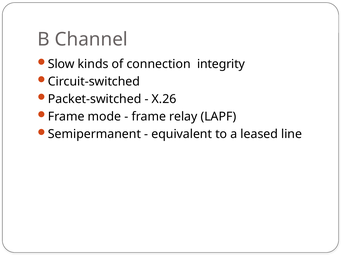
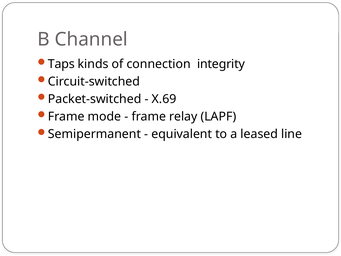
Slow: Slow -> Taps
X.26: X.26 -> X.69
